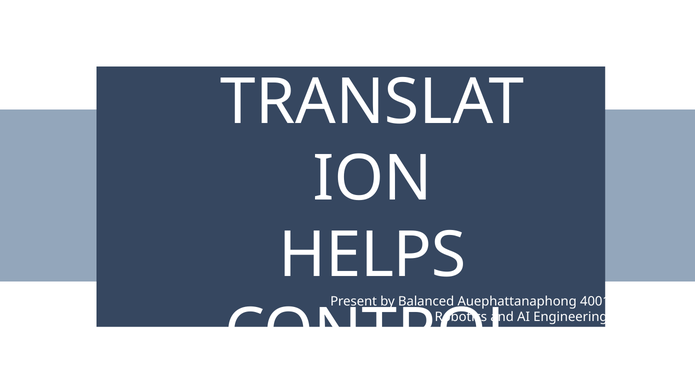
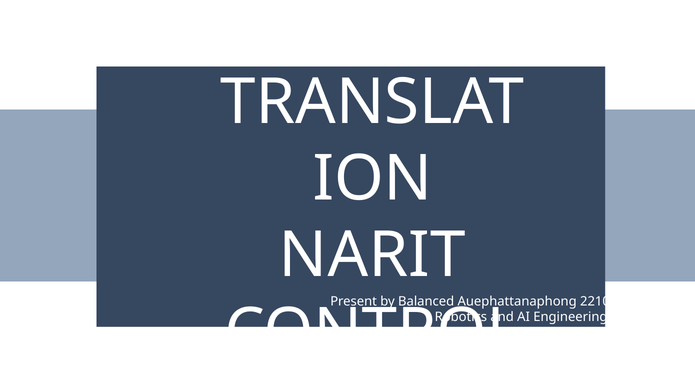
HELPS: HELPS -> NARIT
400132854: 400132854 -> 221045431
